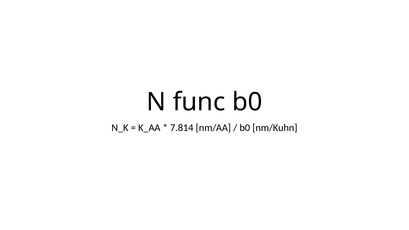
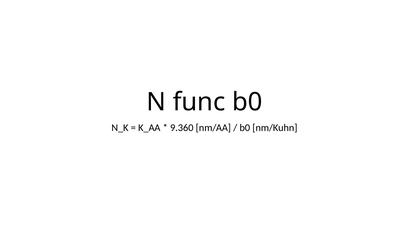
7.814: 7.814 -> 9.360
